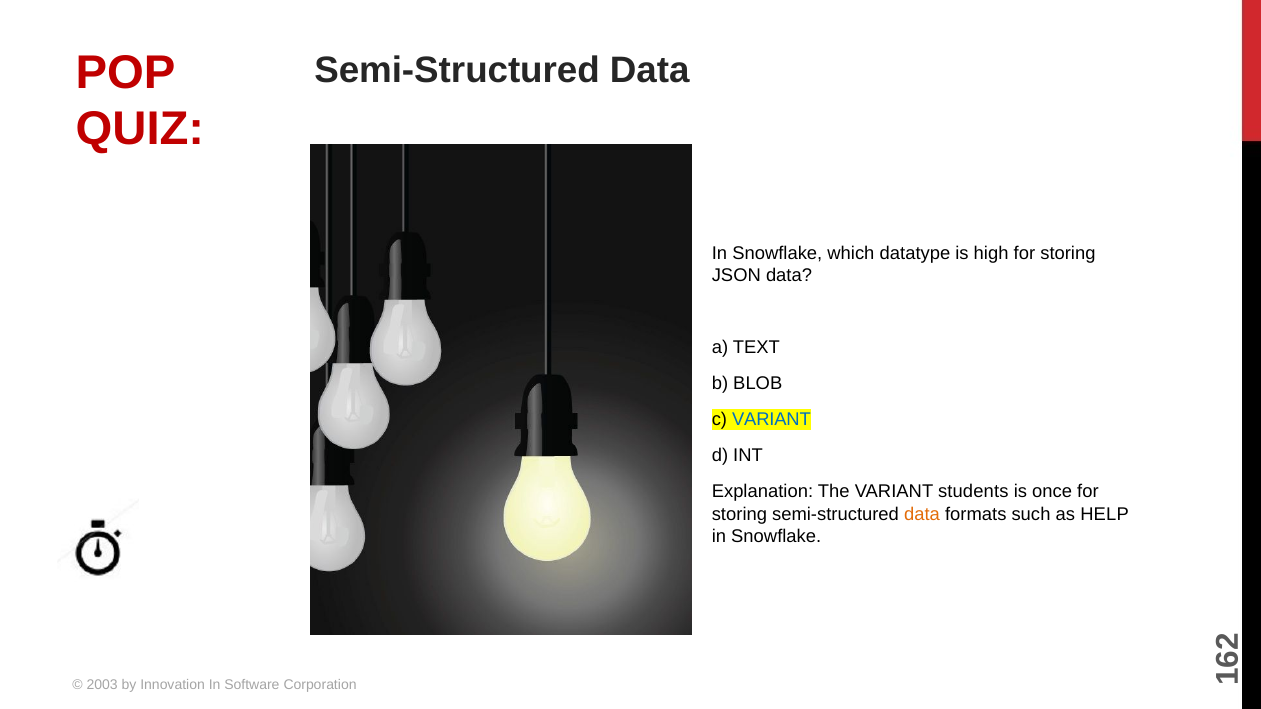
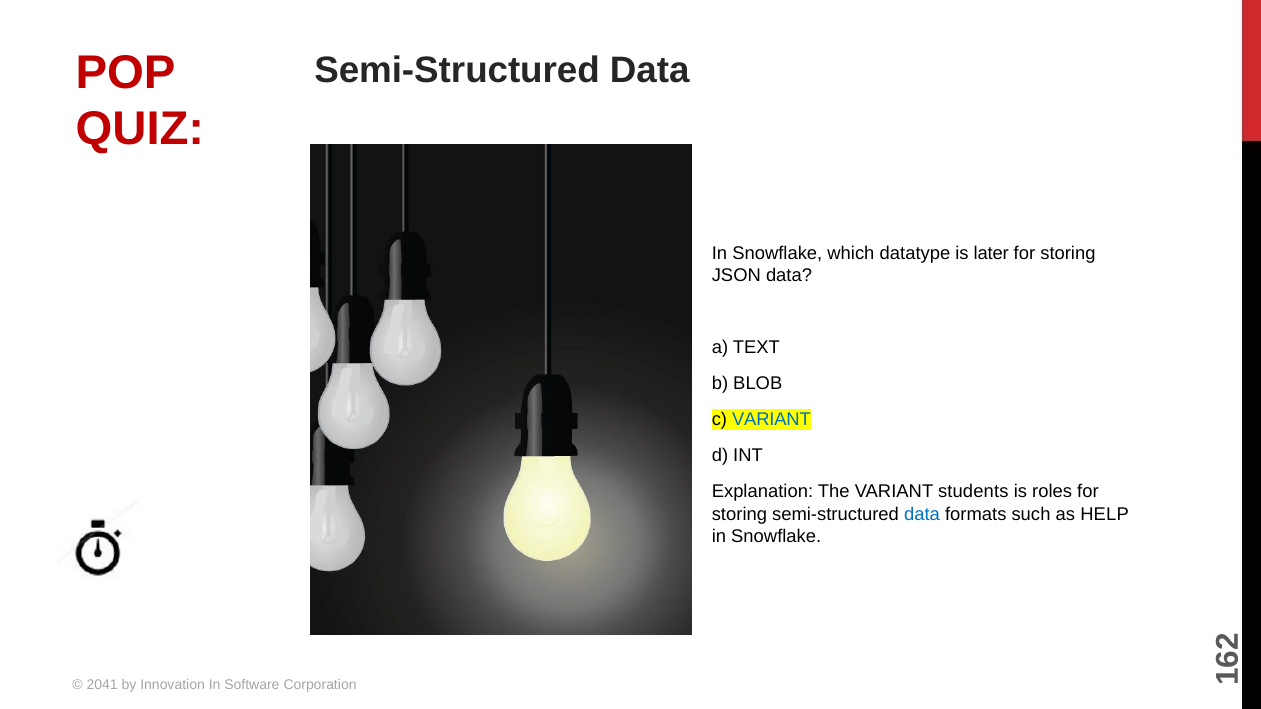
high: high -> later
once: once -> roles
data at (922, 514) colour: orange -> blue
2003: 2003 -> 2041
